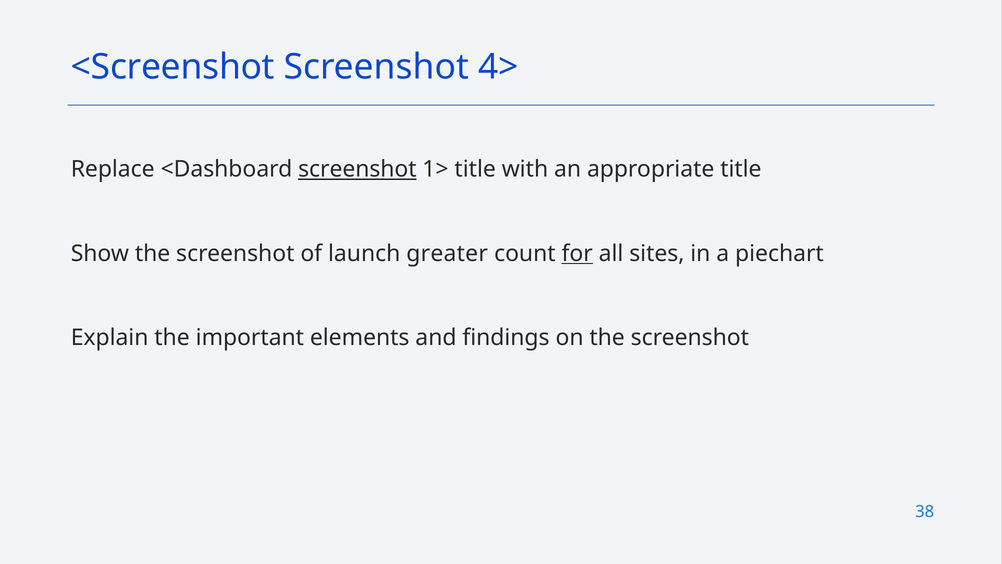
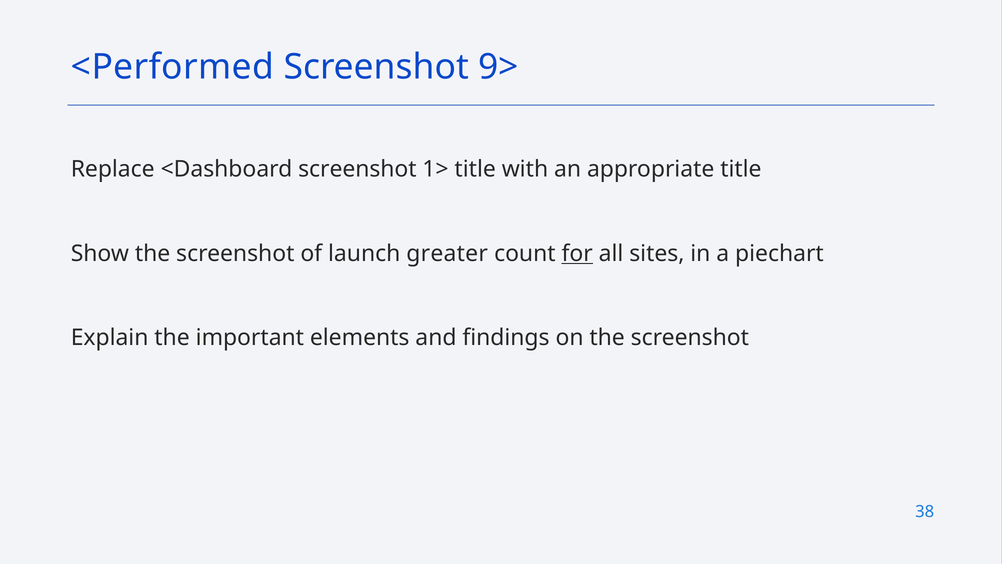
<Screenshot: <Screenshot -> <Performed
4>: 4> -> 9>
screenshot at (357, 169) underline: present -> none
